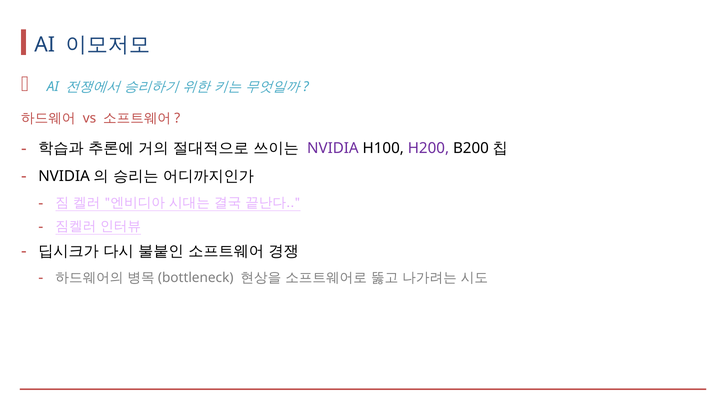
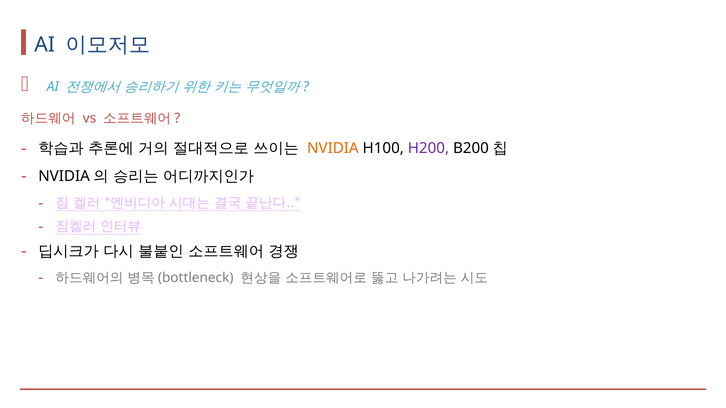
NVIDIA colour: purple -> orange
